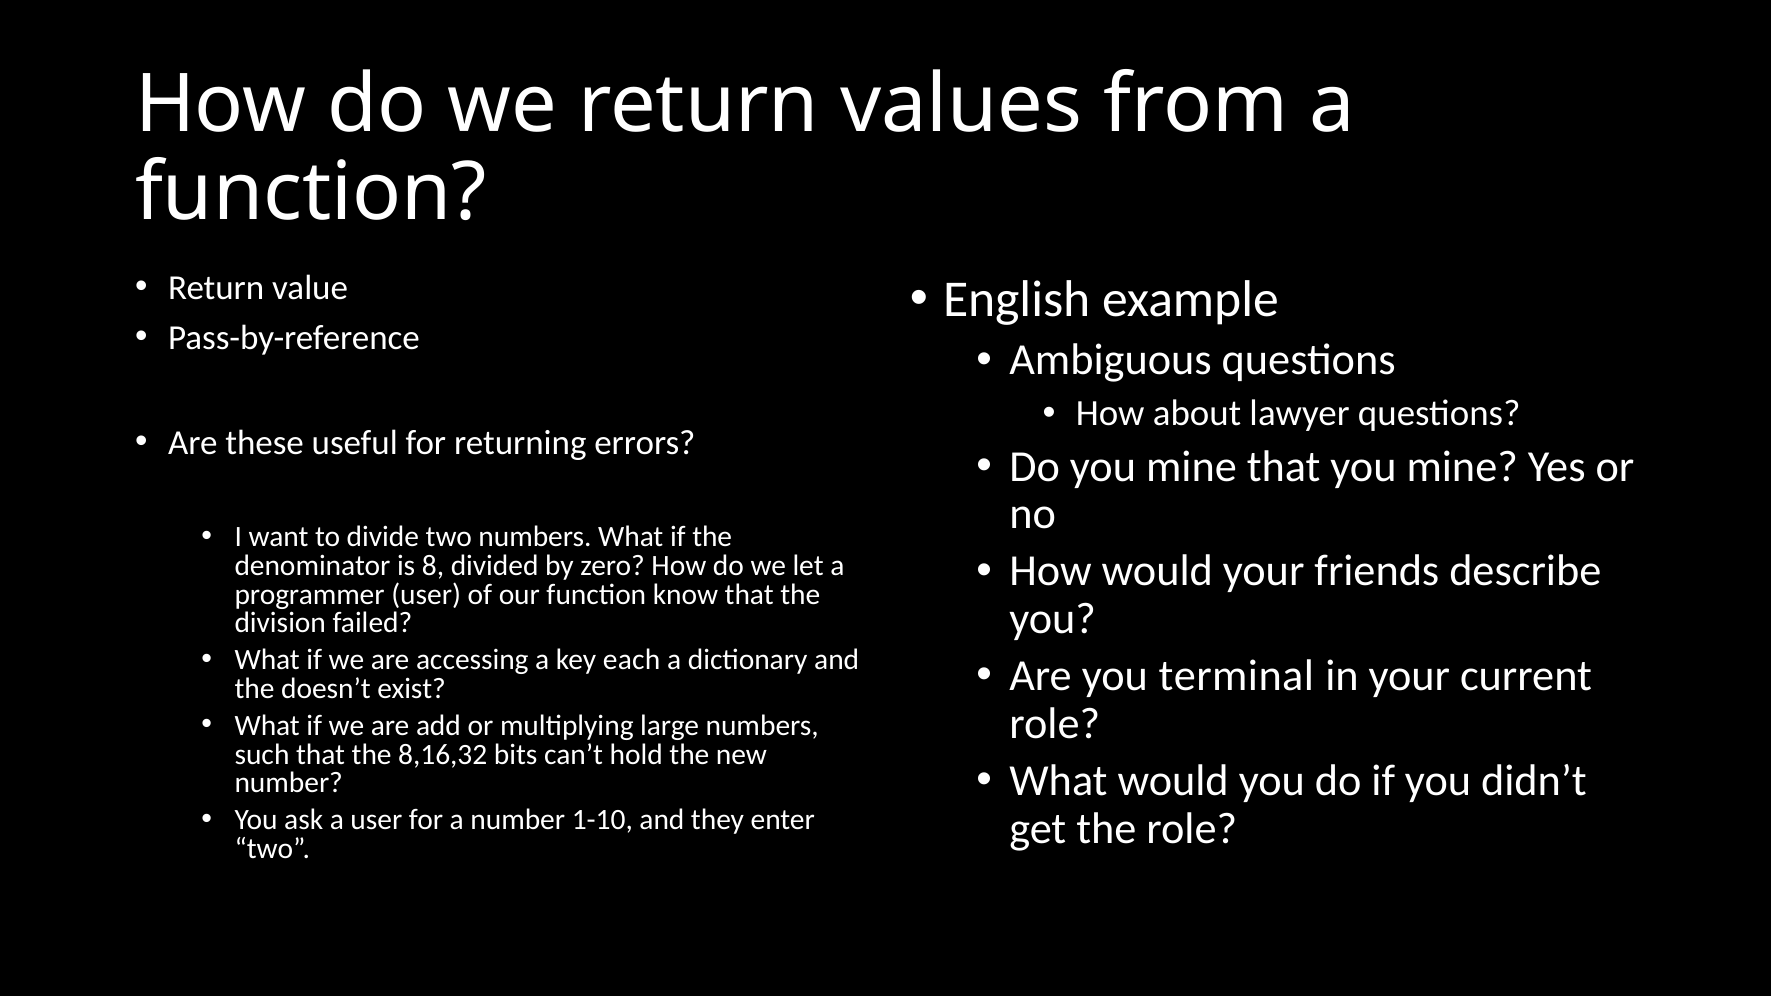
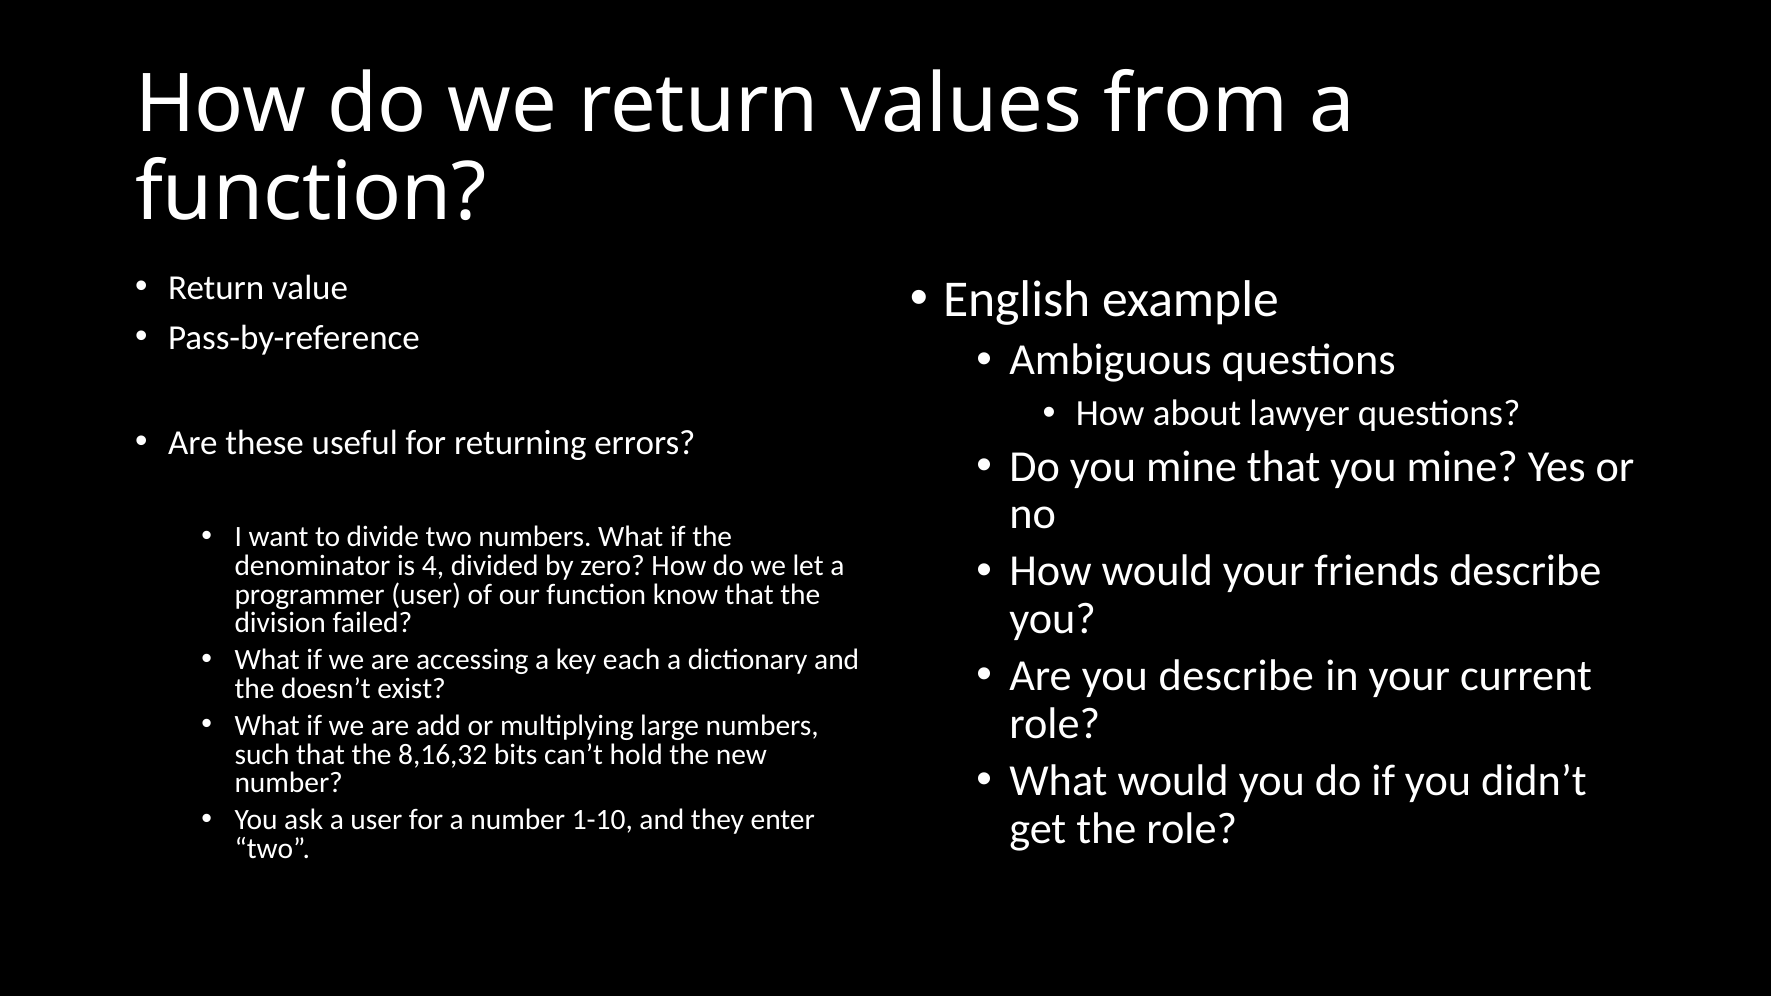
8: 8 -> 4
you terminal: terminal -> describe
